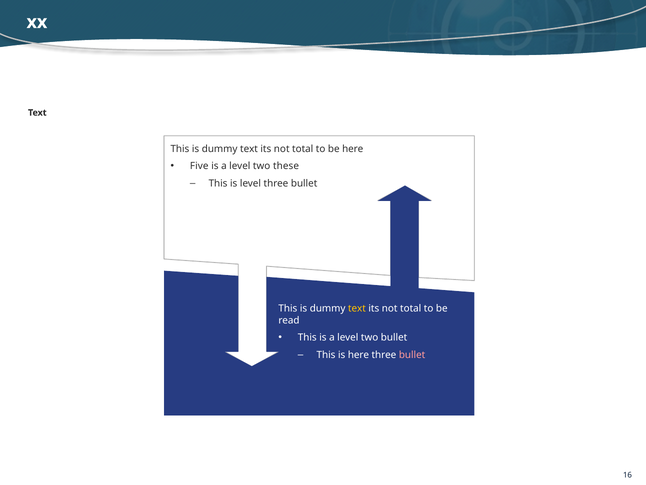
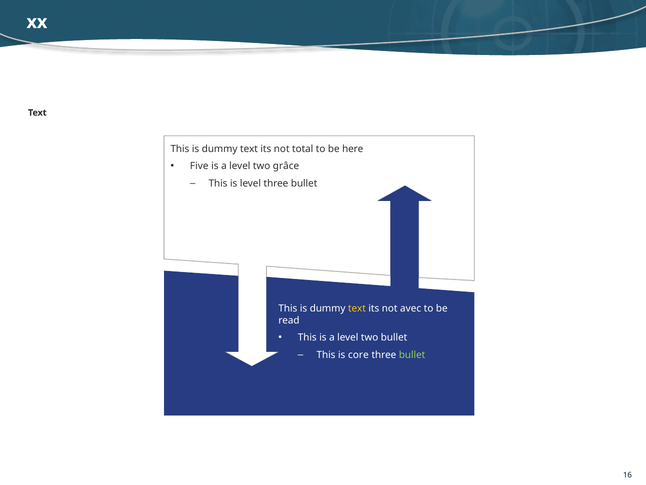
these: these -> grâce
total at (411, 308): total -> avec
is here: here -> core
bullet at (412, 355) colour: pink -> light green
